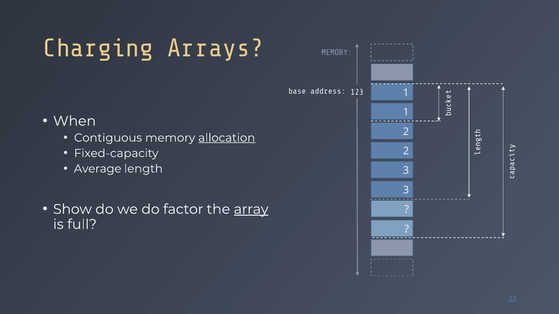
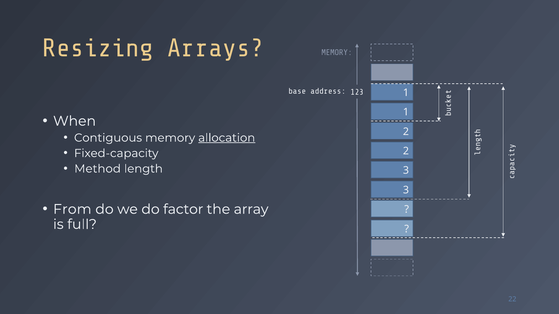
Charging: Charging -> Resizing
Average: Average -> Method
Show: Show -> From
array underline: present -> none
